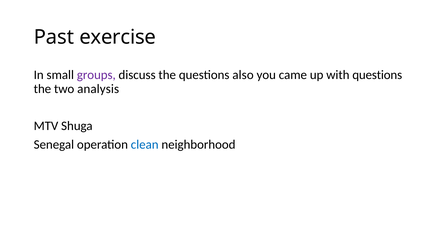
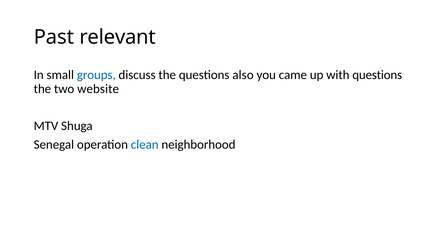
exercise: exercise -> relevant
groups colour: purple -> blue
analysis: analysis -> website
